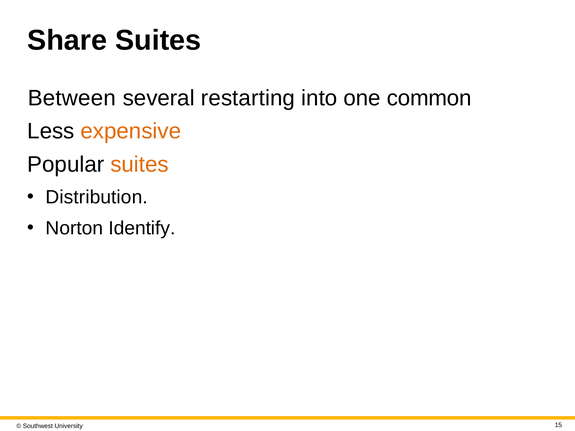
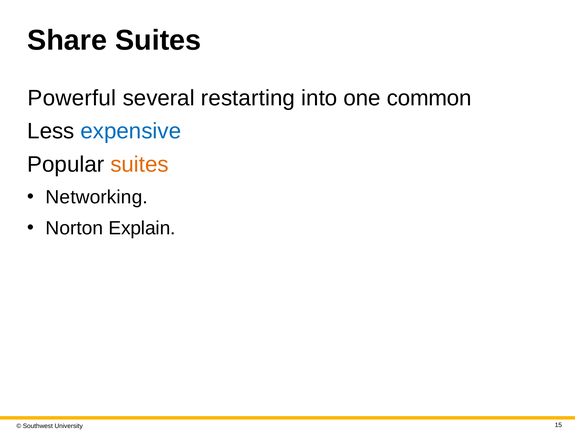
Between: Between -> Powerful
expensive colour: orange -> blue
Distribution: Distribution -> Networking
Identify: Identify -> Explain
